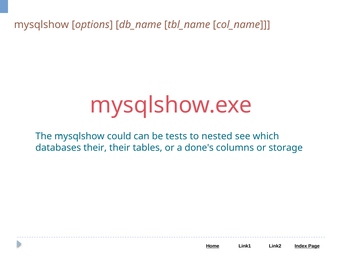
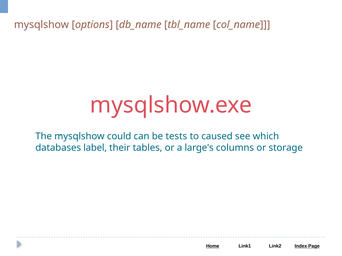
nested: nested -> caused
databases their: their -> label
done's: done's -> large's
